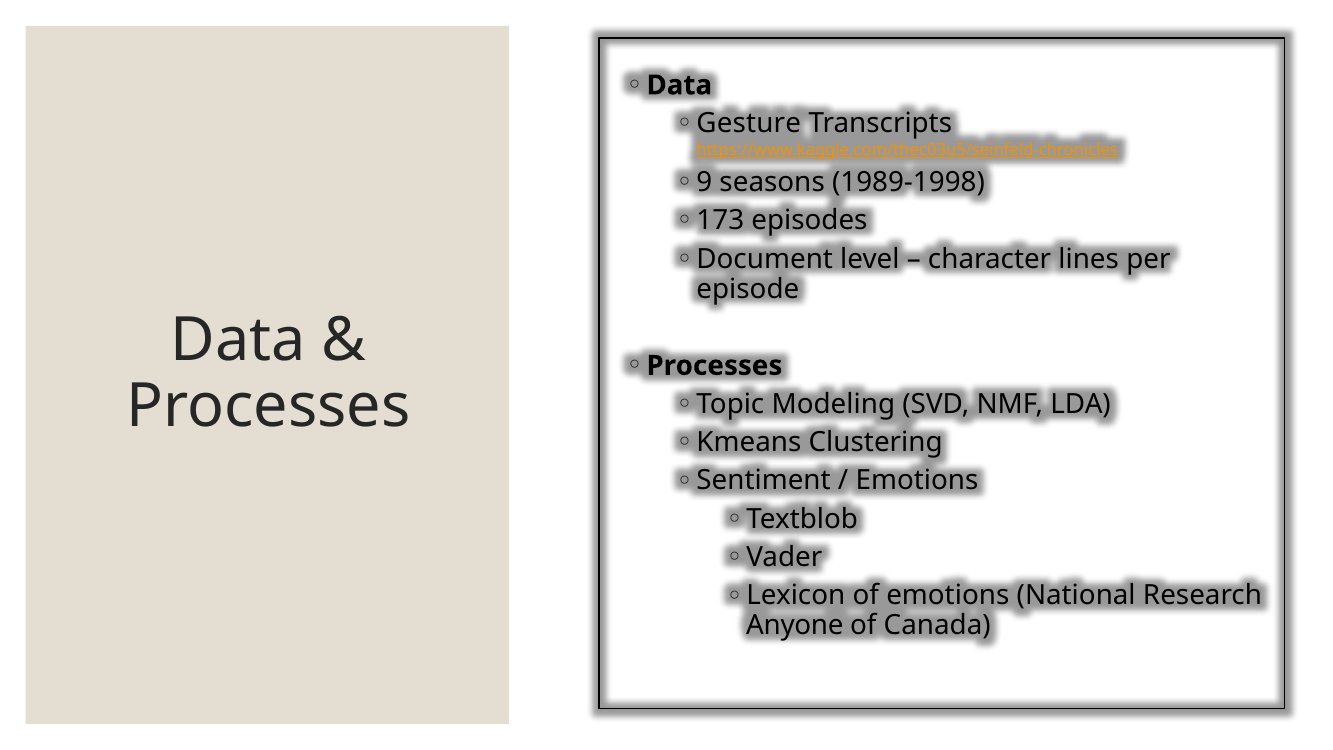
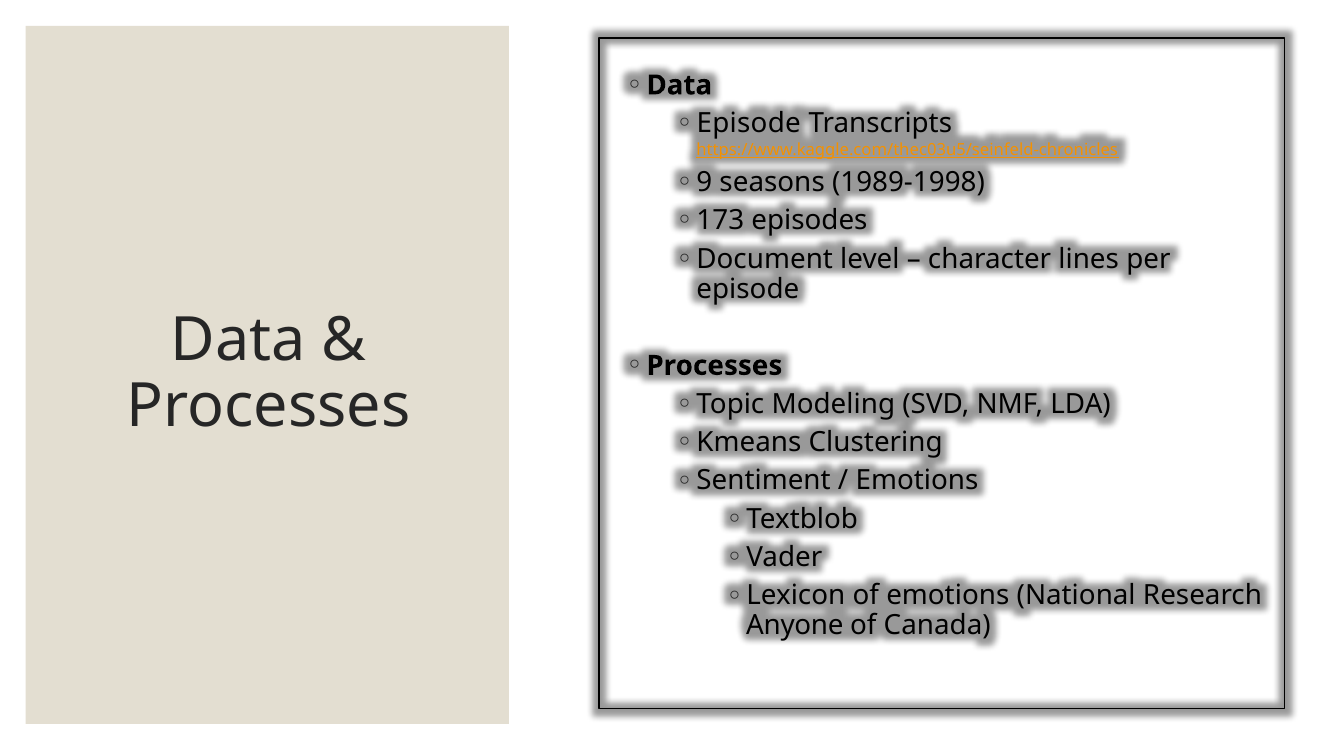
Gesture at (749, 124): Gesture -> Episode
